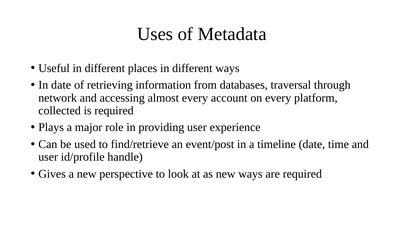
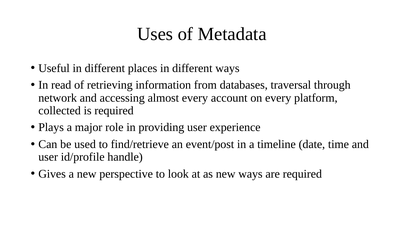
In date: date -> read
